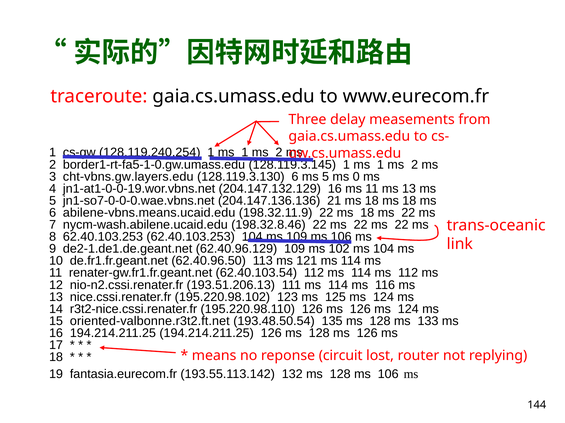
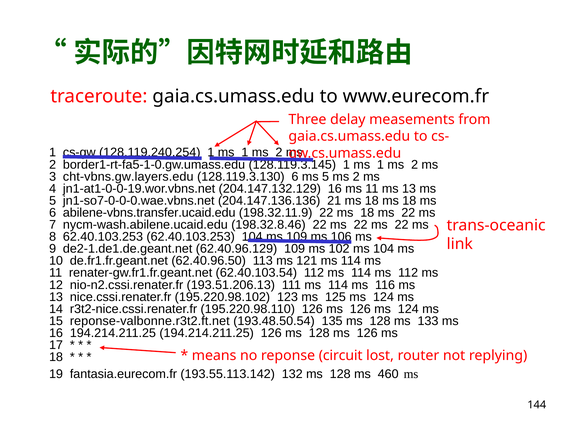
5 ms 0: 0 -> 2
abilene-vbns.means.ucaid.edu: abilene-vbns.means.ucaid.edu -> abilene-vbns.transfer.ucaid.edu
oriented-valbonne.r3t2.ft.net: oriented-valbonne.r3t2.ft.net -> reponse-valbonne.r3t2.ft.net
128 ms 106: 106 -> 460
